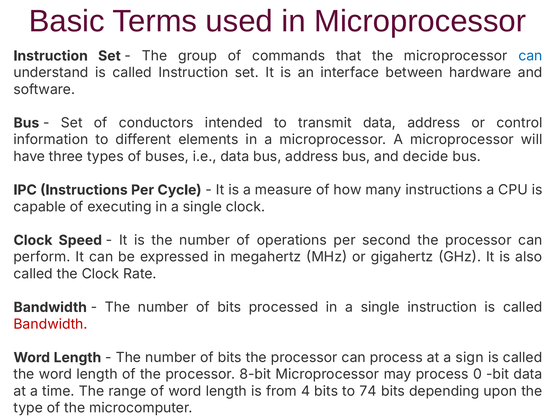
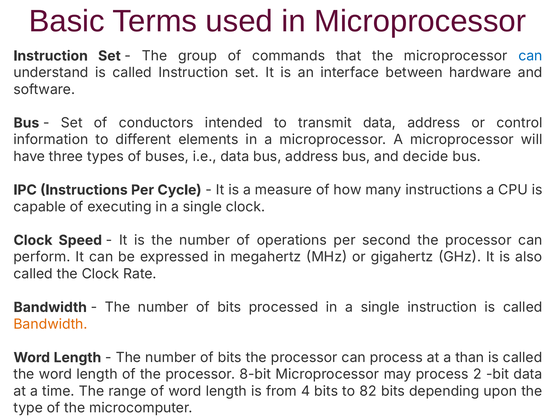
Bandwidth at (51, 324) colour: red -> orange
sign: sign -> than
0: 0 -> 2
74: 74 -> 82
